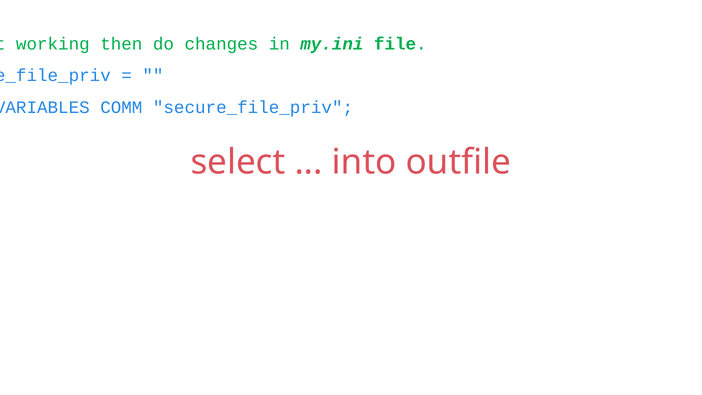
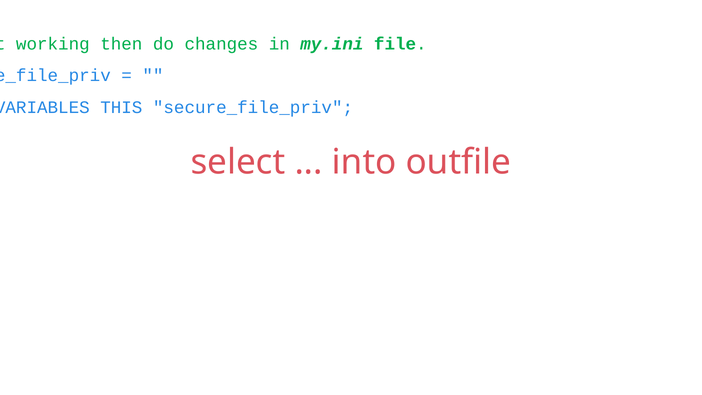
COMM: COMM -> THIS
